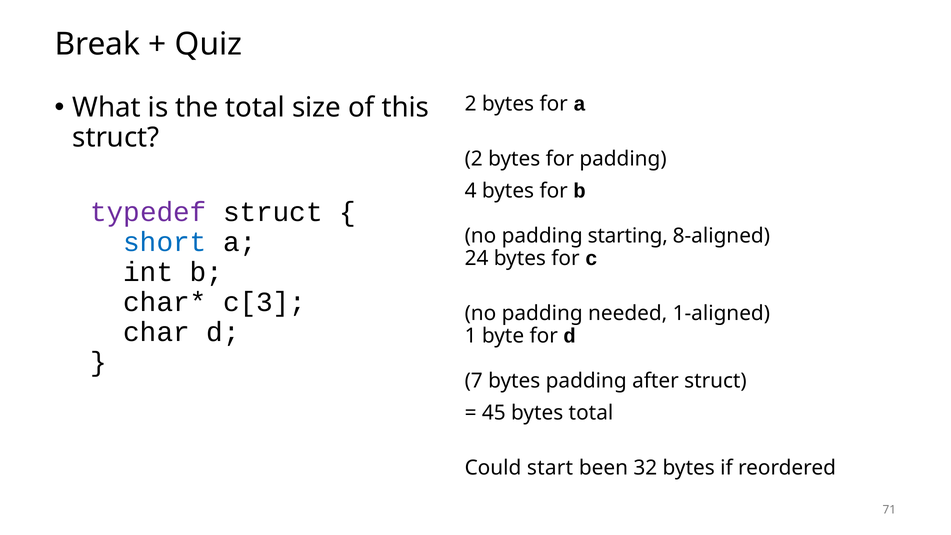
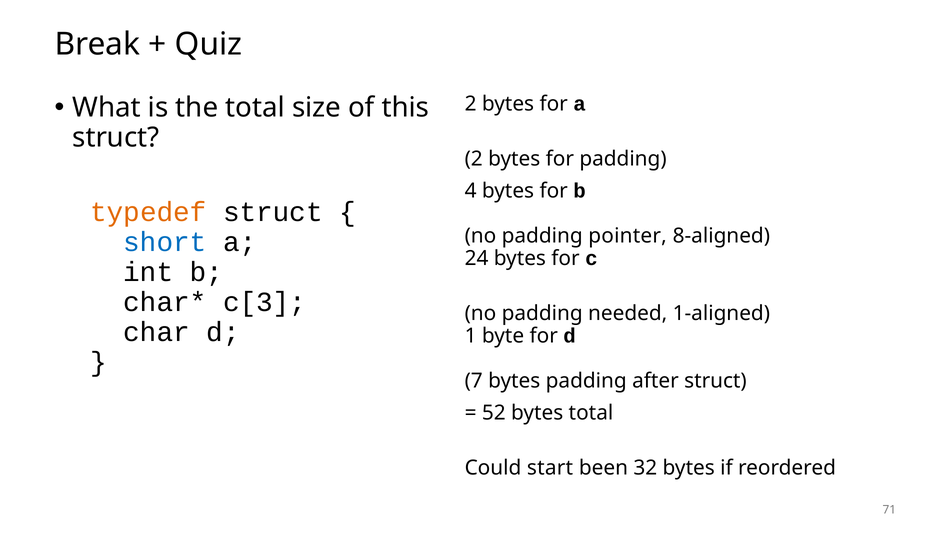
typedef colour: purple -> orange
starting: starting -> pointer
45: 45 -> 52
